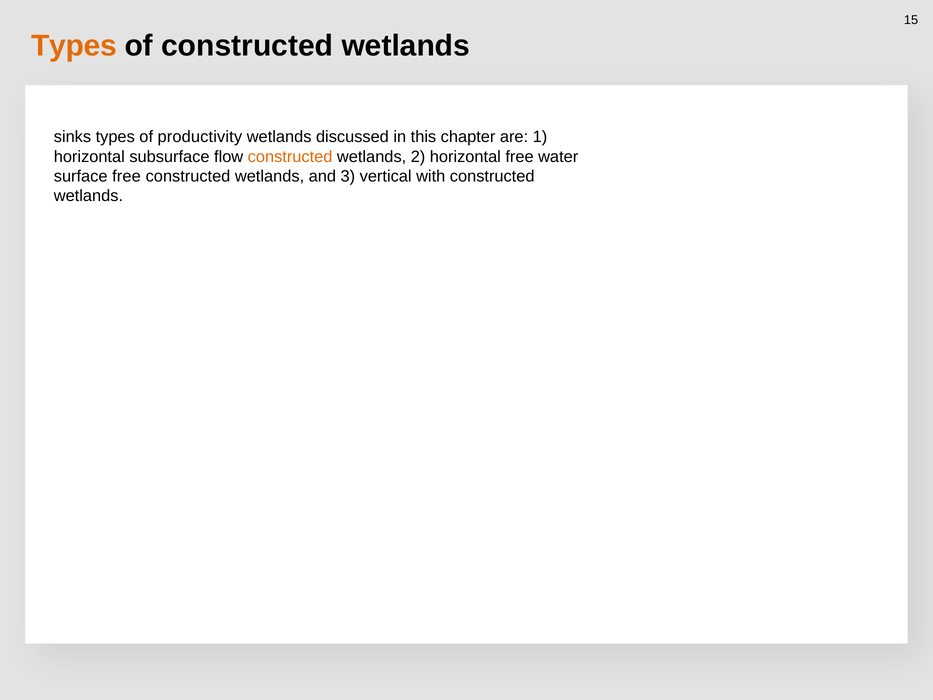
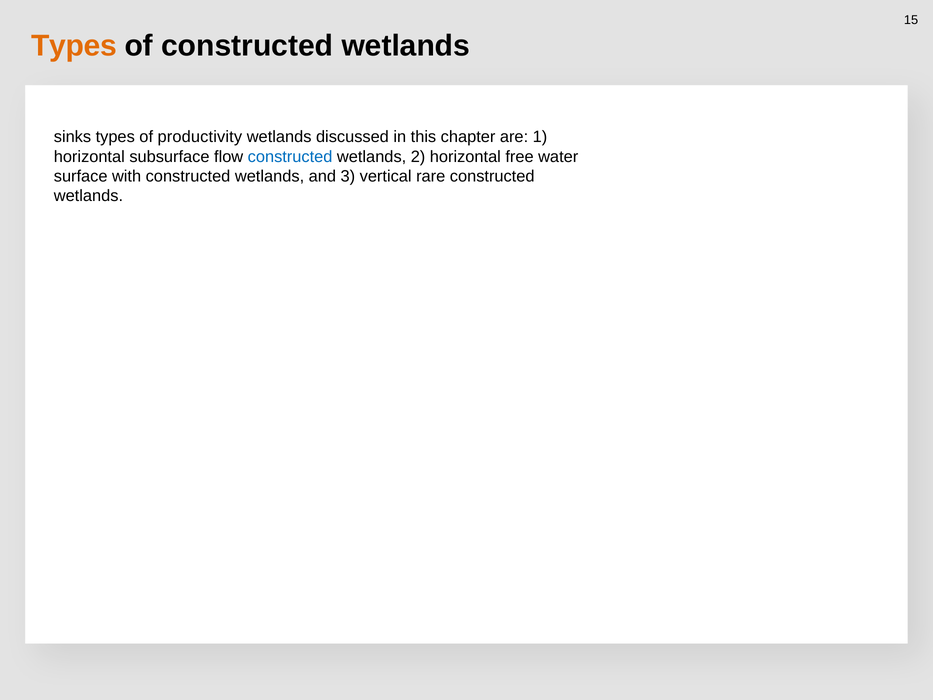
constructed at (290, 157) colour: orange -> blue
surface free: free -> with
with: with -> rare
